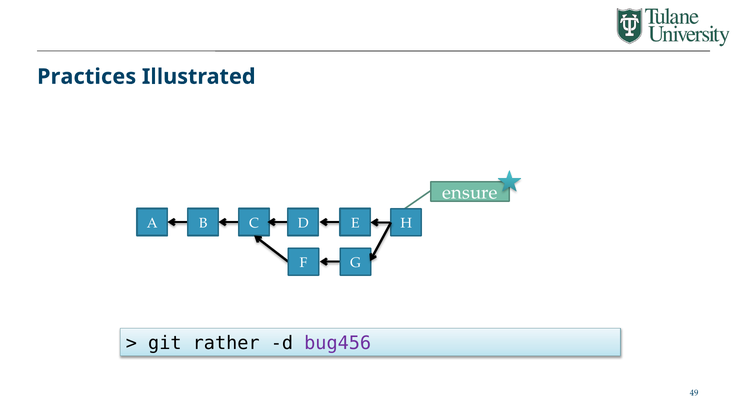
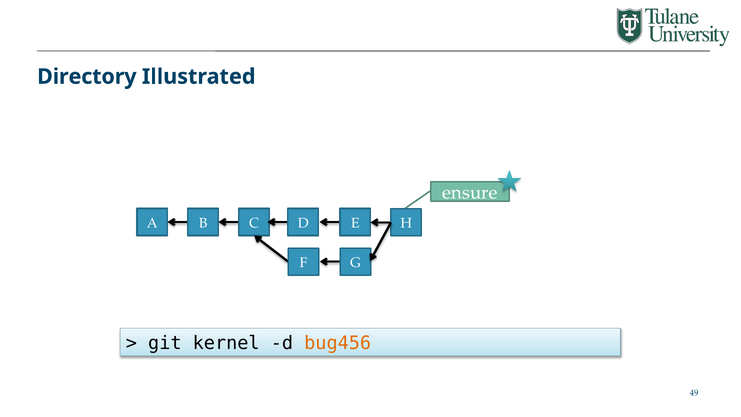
Practices: Practices -> Directory
rather: rather -> kernel
bug456 colour: purple -> orange
